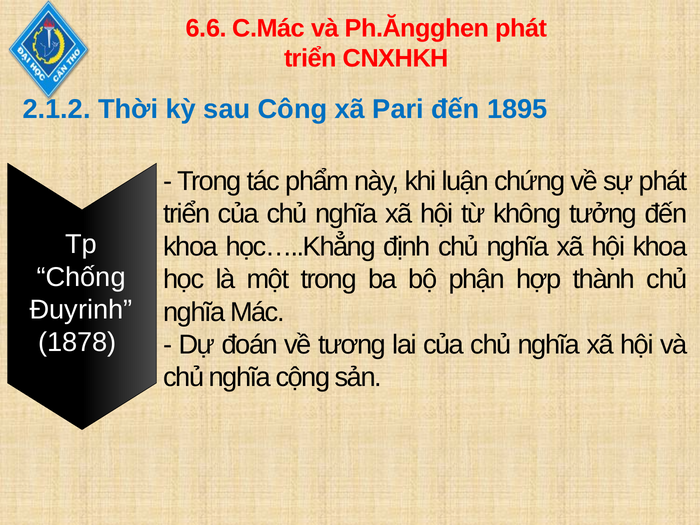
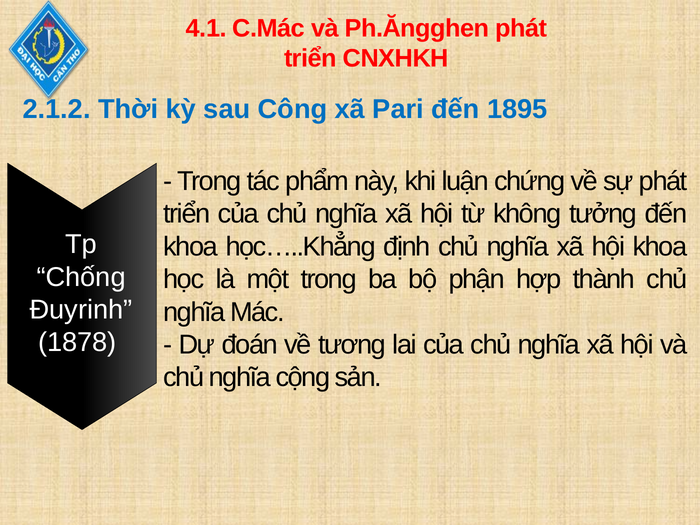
6.6: 6.6 -> 4.1
